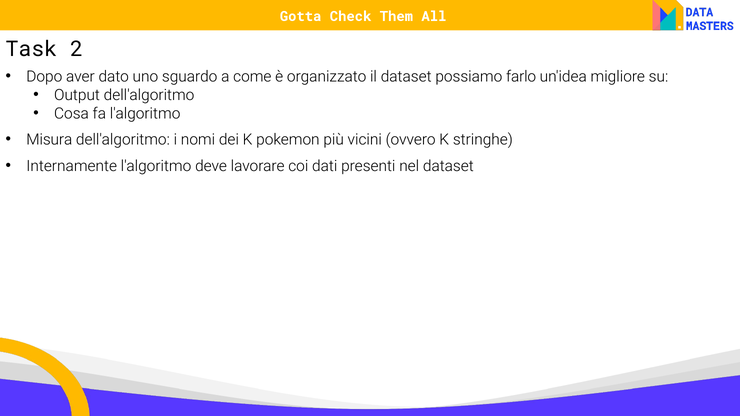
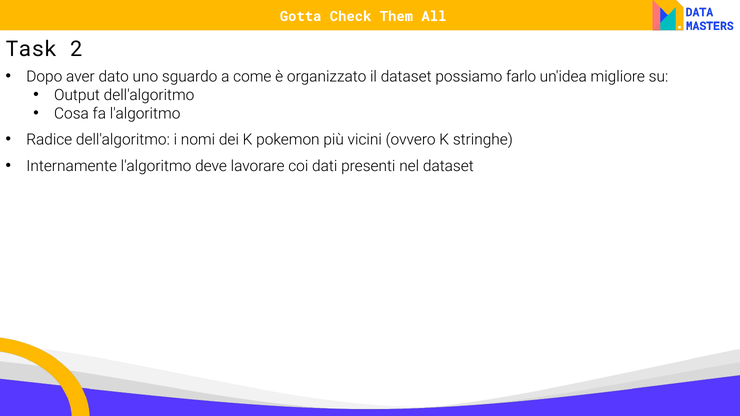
Misura: Misura -> Radice
